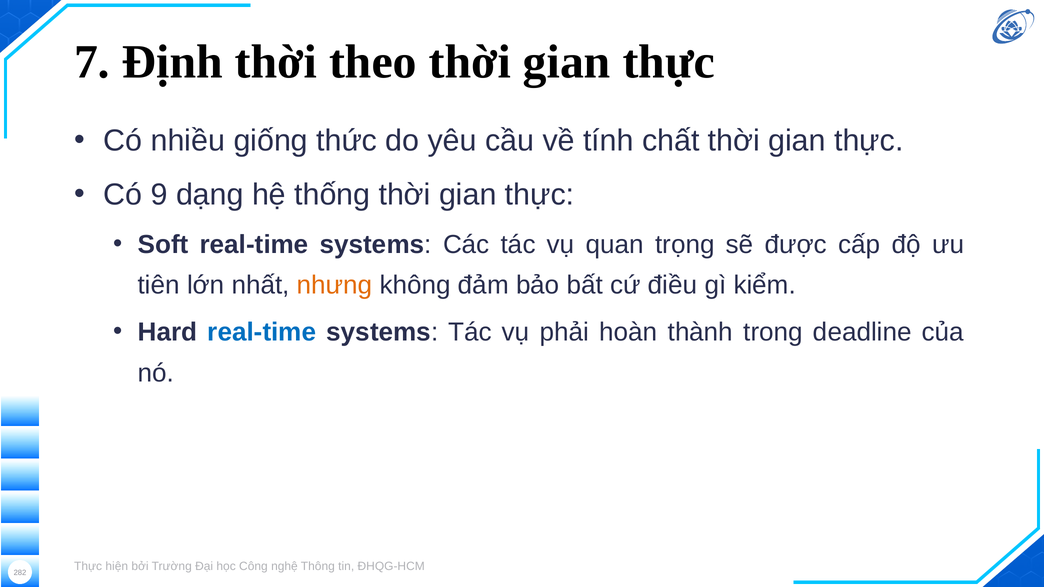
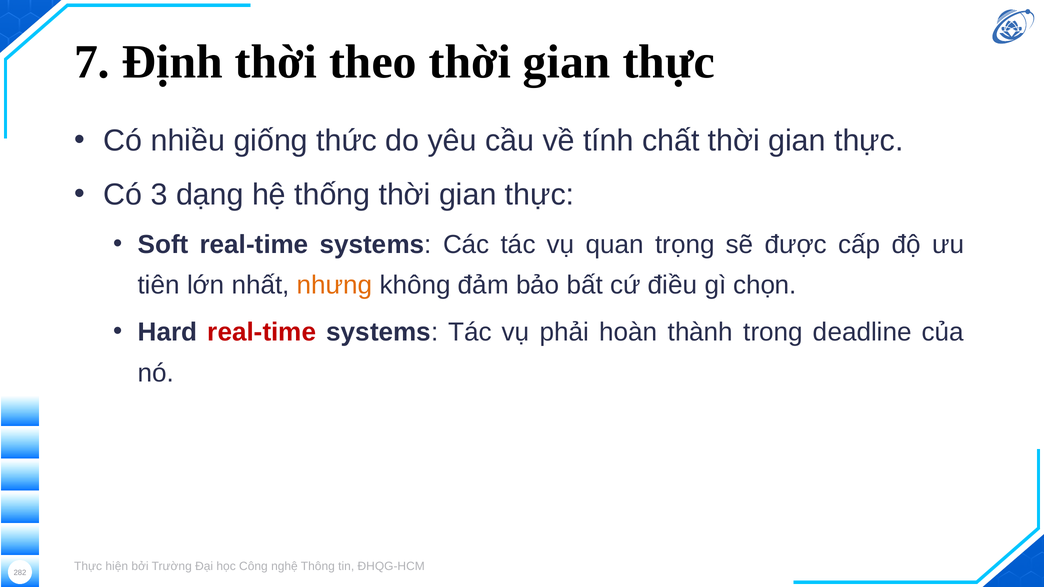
9: 9 -> 3
kiểm: kiểm -> chọn
real-time at (262, 332) colour: blue -> red
